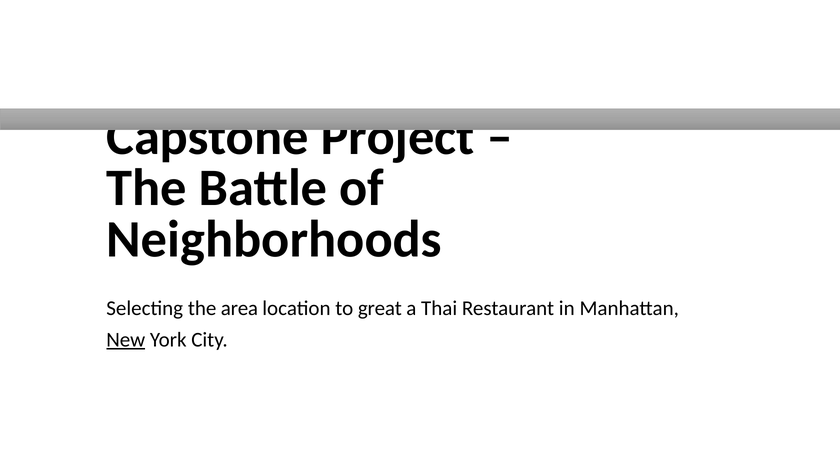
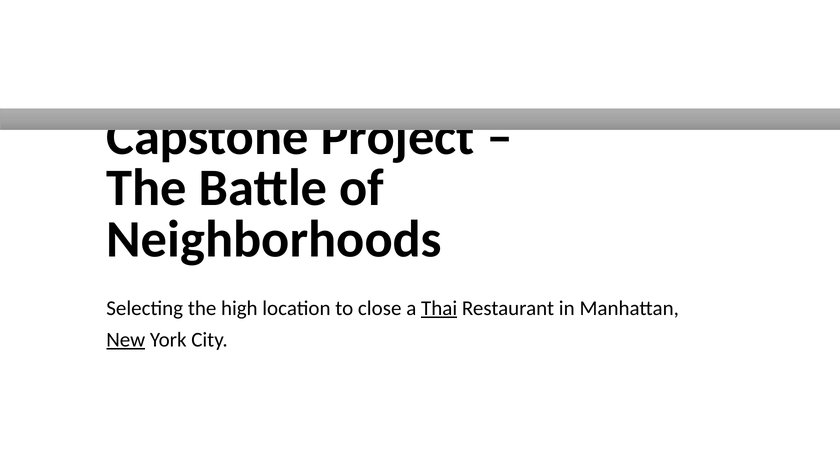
area: area -> high
great: great -> close
Thai underline: none -> present
